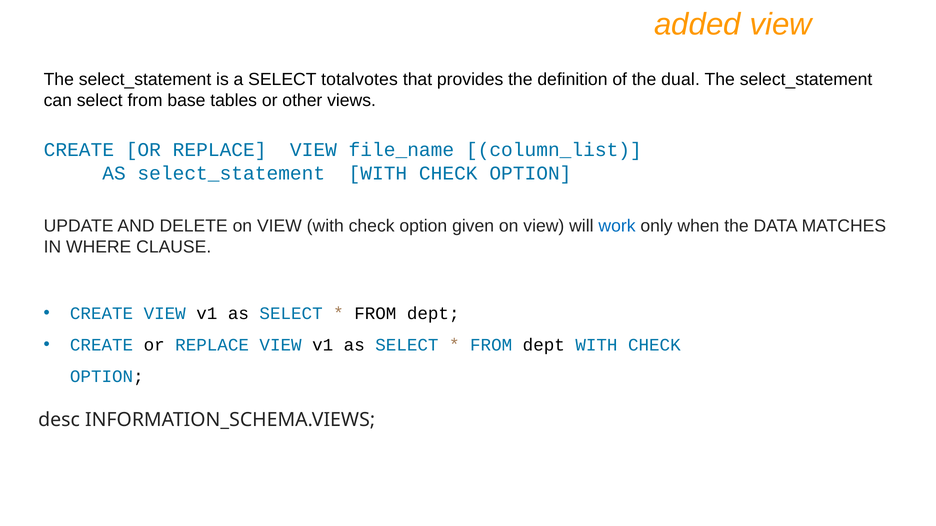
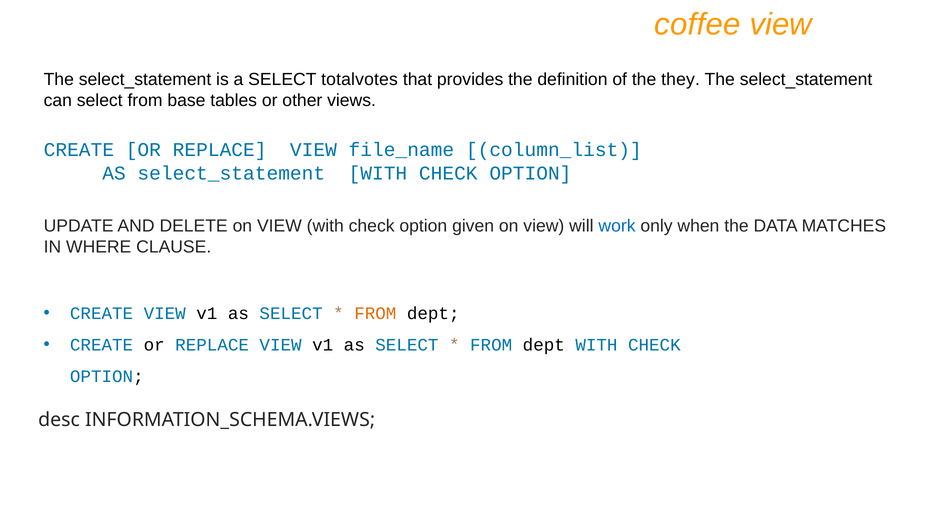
added: added -> coffee
dual: dual -> they
FROM at (375, 314) colour: black -> orange
